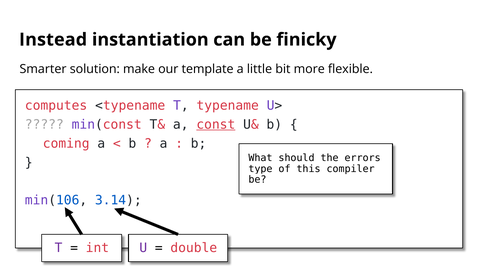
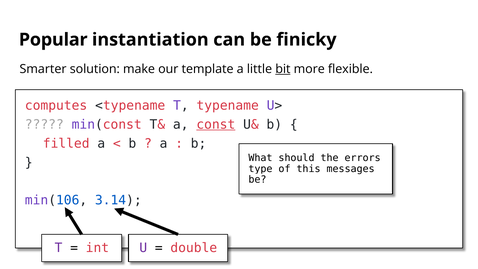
Instead: Instead -> Popular
bit underline: none -> present
coming: coming -> filled
compiler: compiler -> messages
